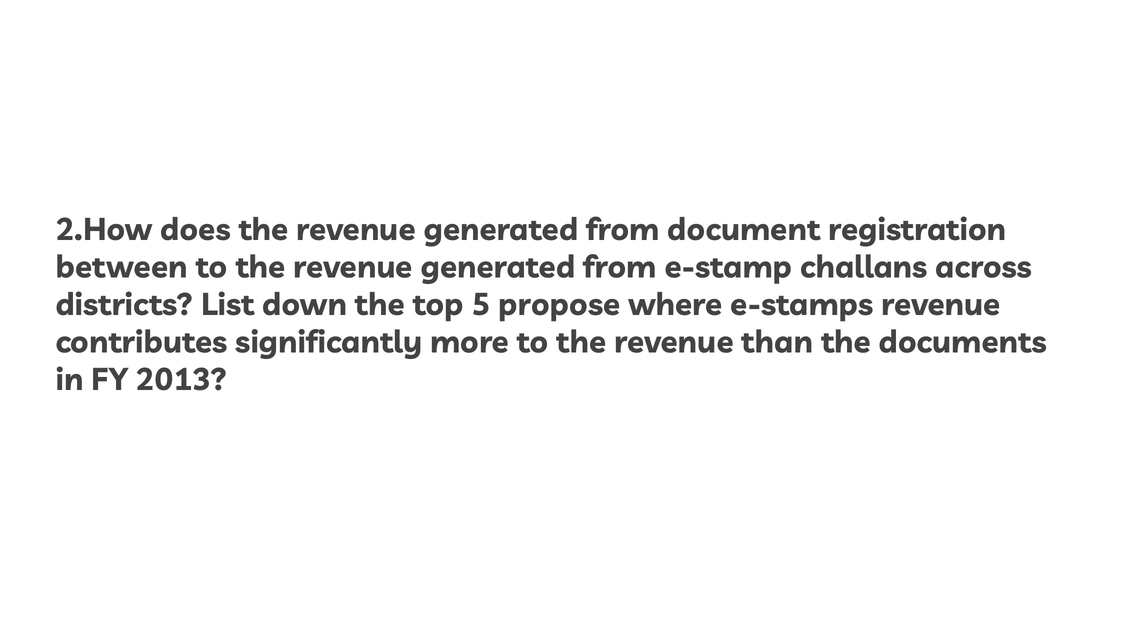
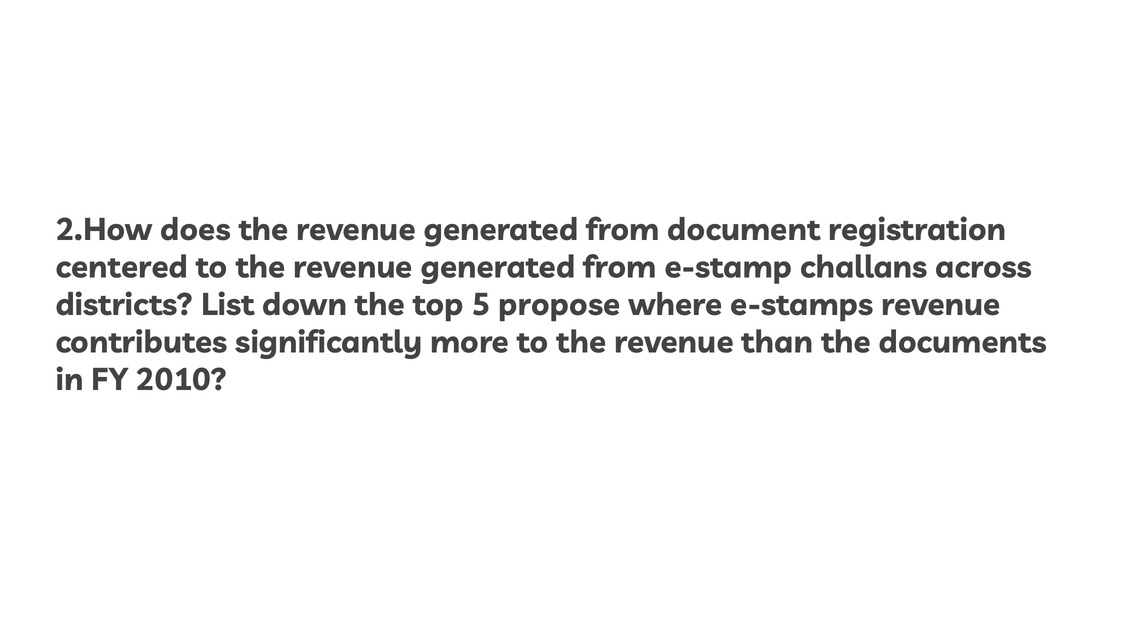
between: between -> centered
2013: 2013 -> 2010
